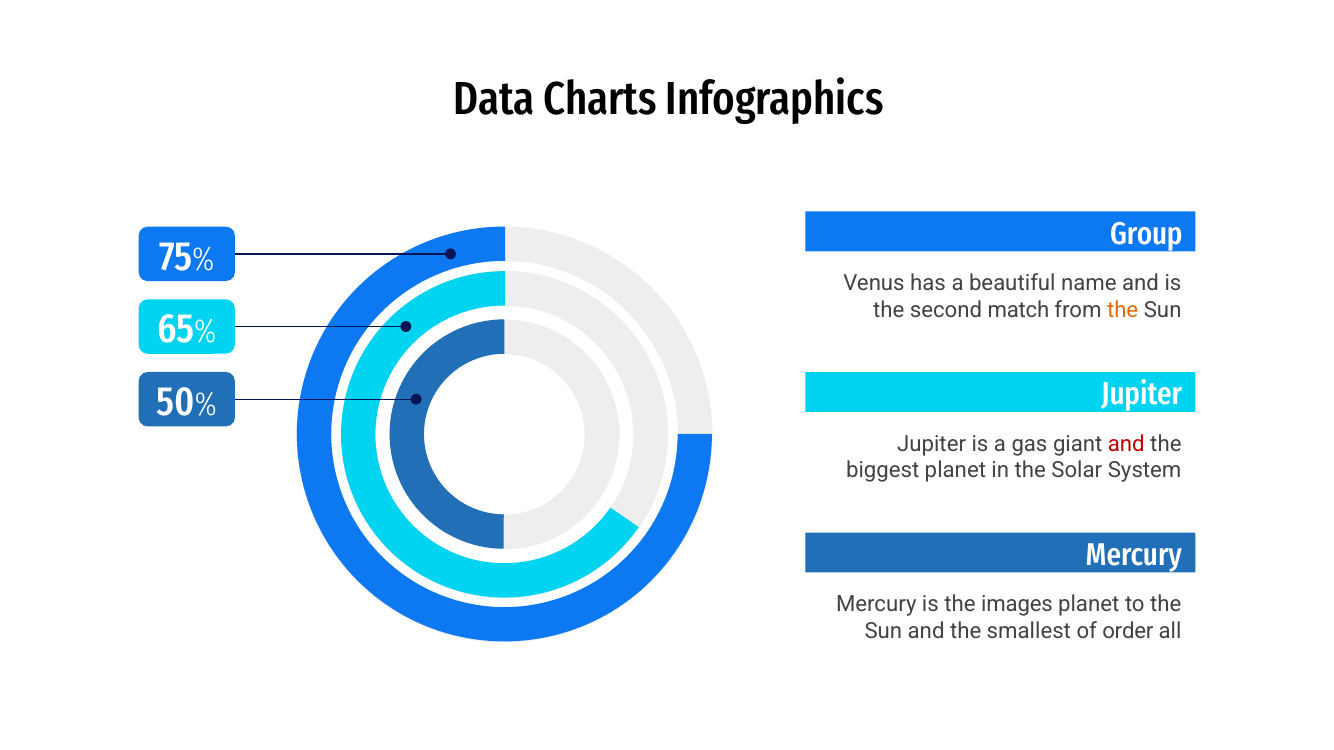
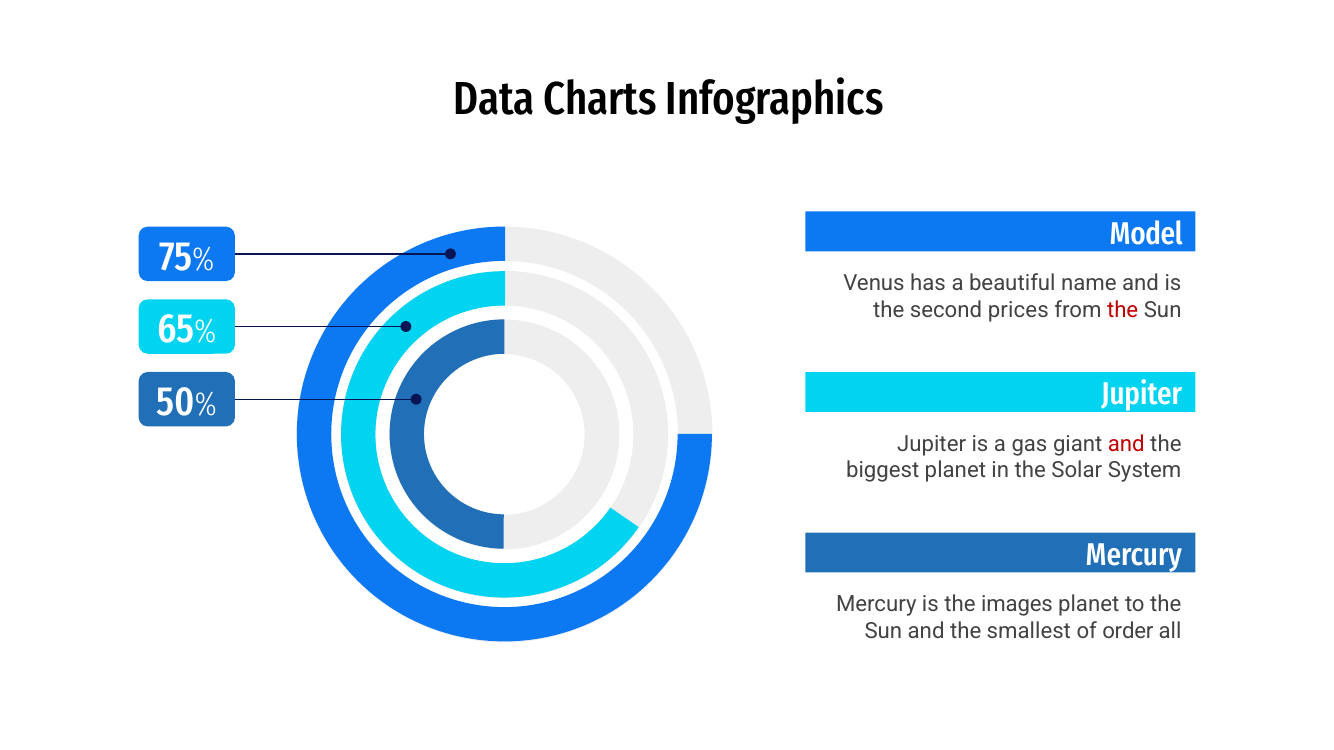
Group: Group -> Model
match: match -> prices
the at (1123, 310) colour: orange -> red
